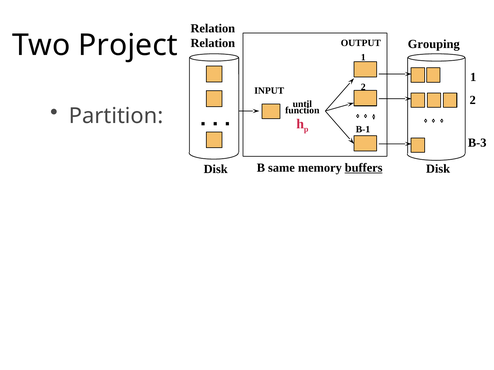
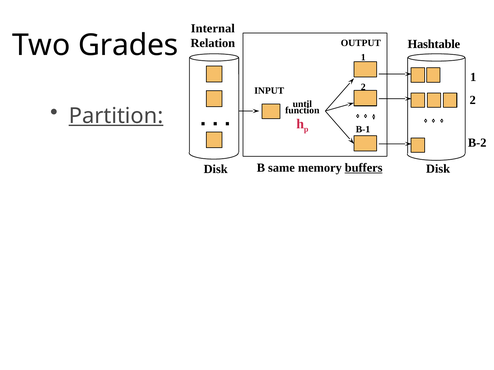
Relation at (213, 29): Relation -> Internal
Project: Project -> Grades
Grouping: Grouping -> Hashtable
Partition underline: none -> present
B-3: B-3 -> B-2
